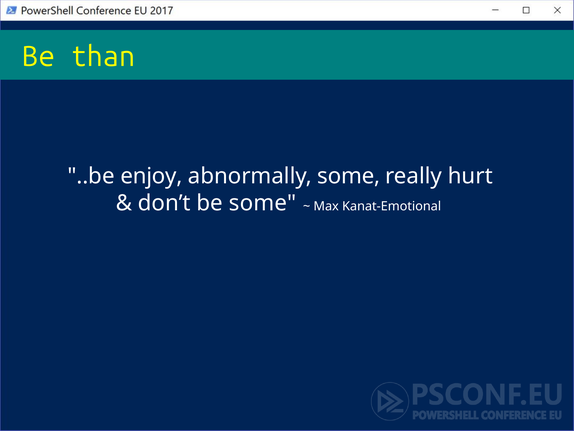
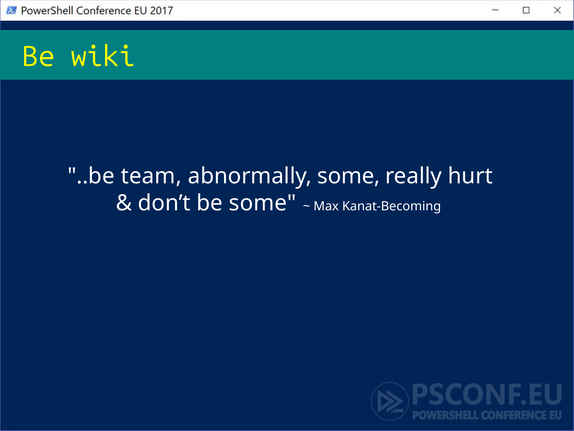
than: than -> wiki
enjoy: enjoy -> team
Kanat-Emotional: Kanat-Emotional -> Kanat-Becoming
